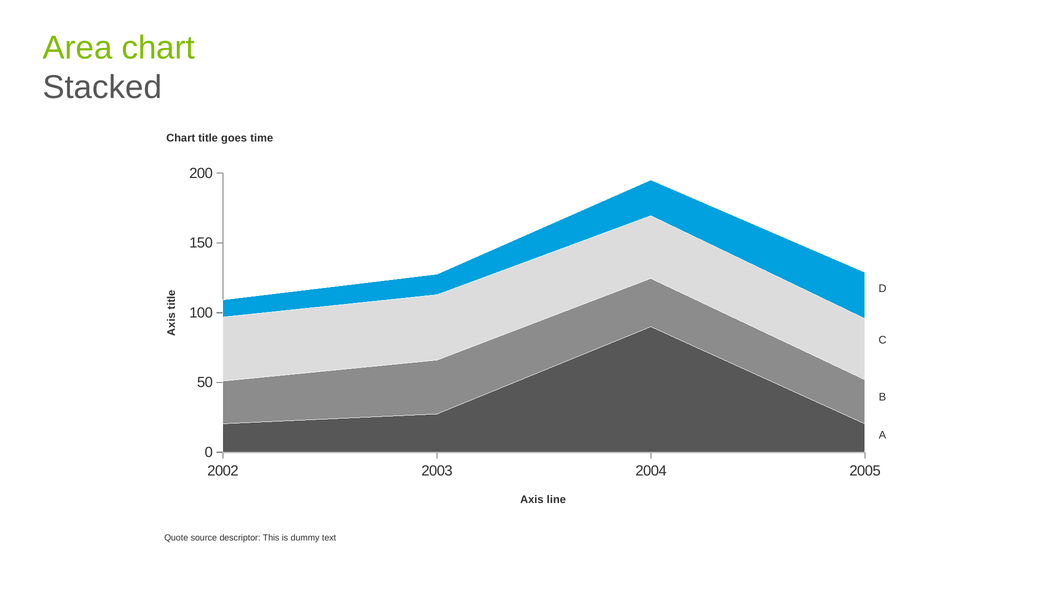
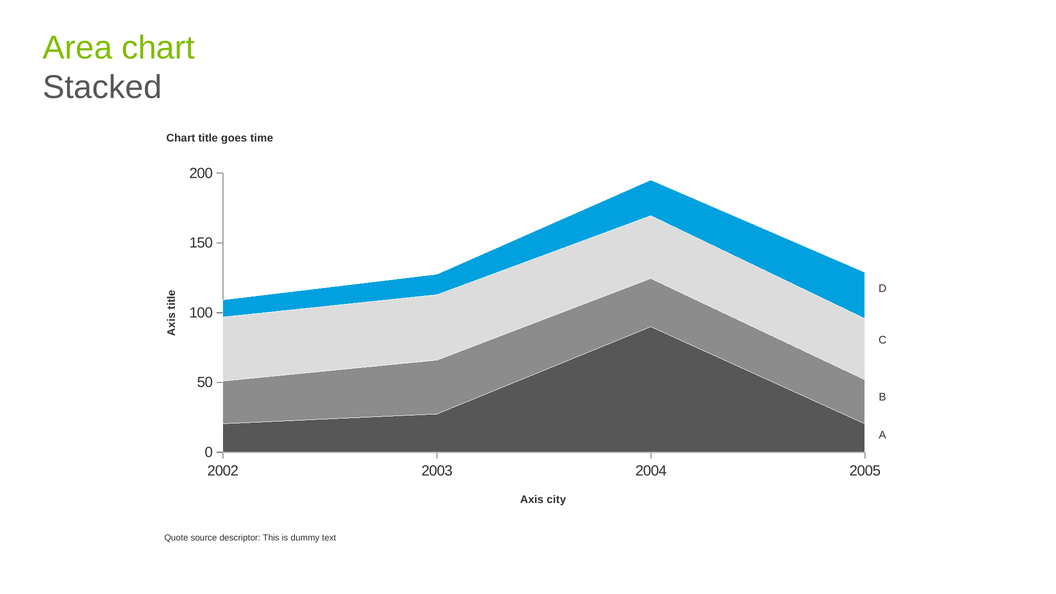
line: line -> city
